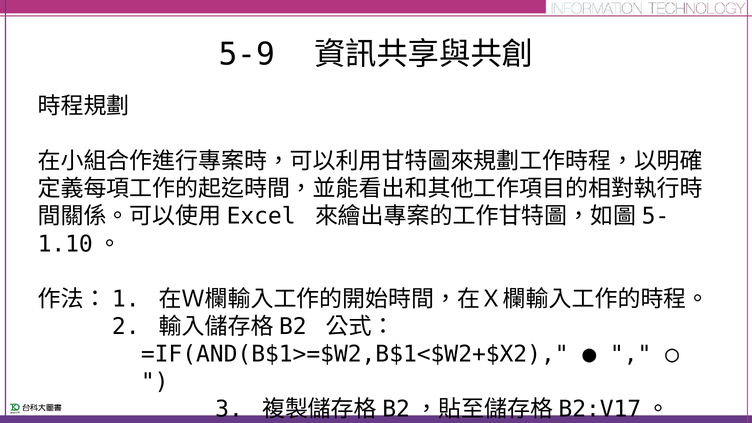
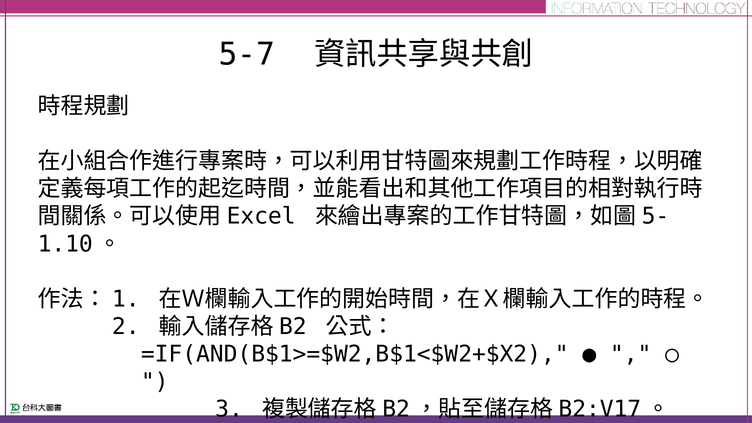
5-9: 5-9 -> 5-7
